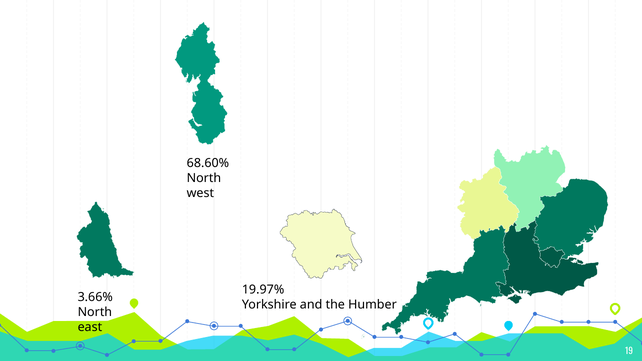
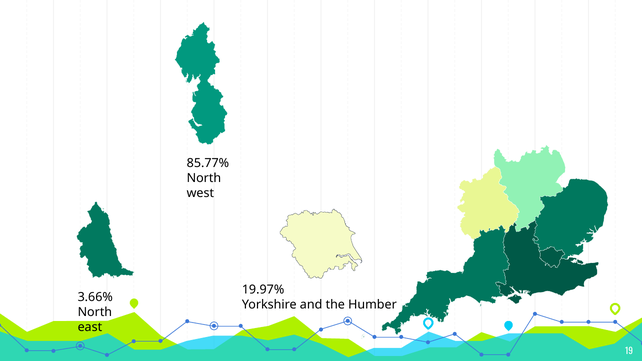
68.60%: 68.60% -> 85.77%
